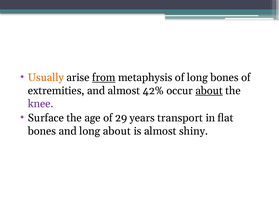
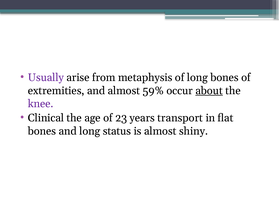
Usually colour: orange -> purple
from underline: present -> none
42%: 42% -> 59%
Surface: Surface -> Clinical
29: 29 -> 23
long about: about -> status
